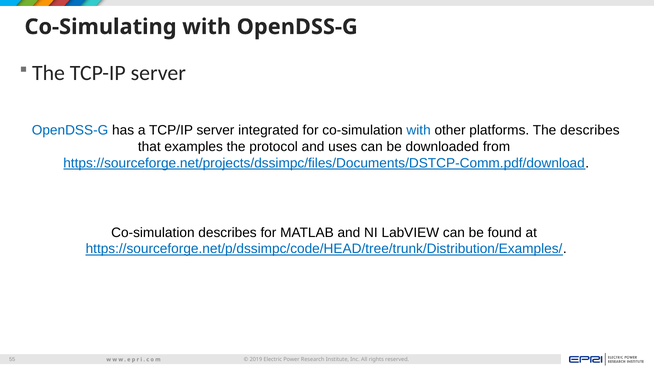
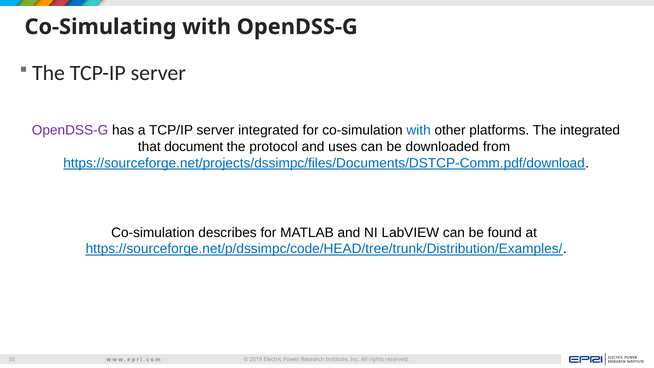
OpenDSS-G at (70, 130) colour: blue -> purple
The describes: describes -> integrated
examples: examples -> document
